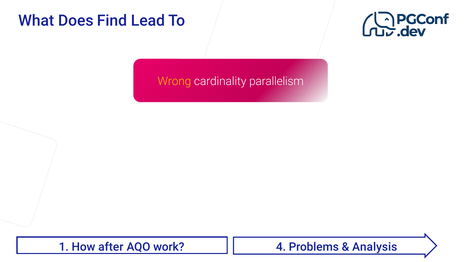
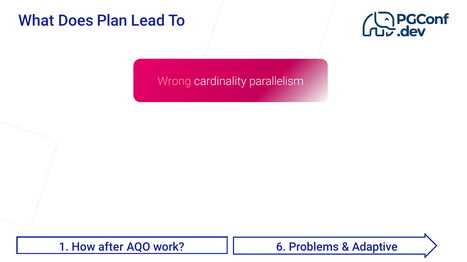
Find: Find -> Plan
Wrong colour: yellow -> pink
4: 4 -> 6
Analysis: Analysis -> Adaptive
